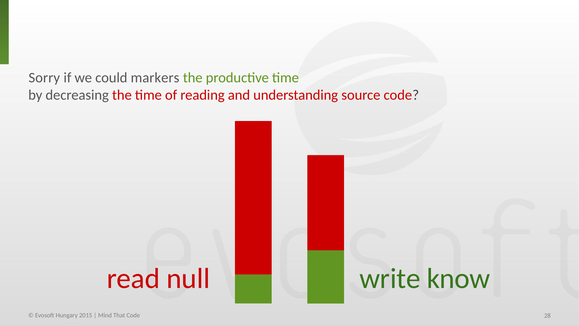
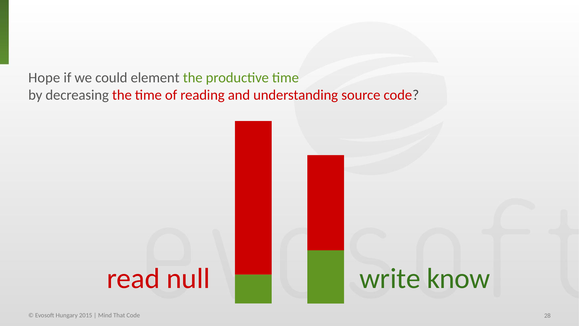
Sorry: Sorry -> Hope
markers: markers -> element
